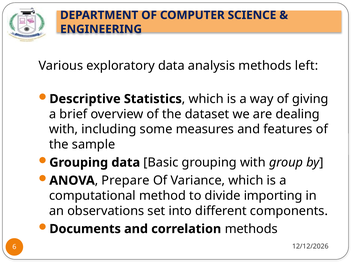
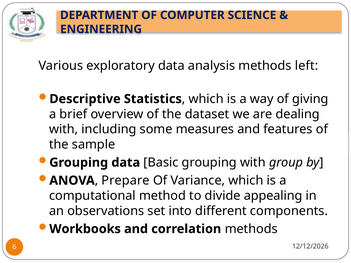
importing: importing -> appealing
Documents: Documents -> Workbooks
